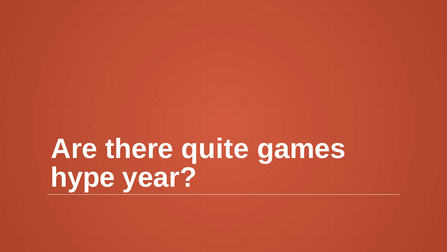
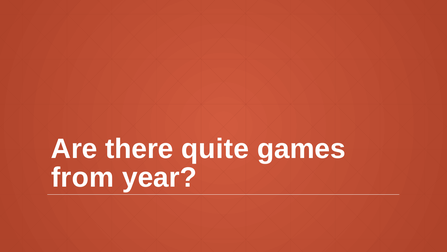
hype: hype -> from
